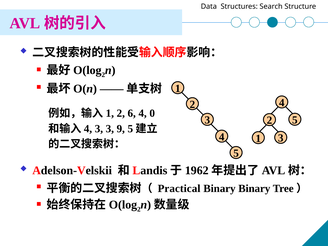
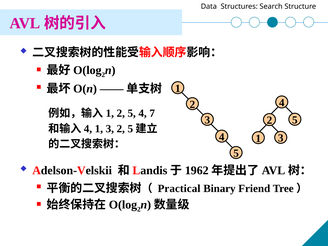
2 6: 6 -> 5
0: 0 -> 7
3 at (99, 129): 3 -> 1
3 9: 9 -> 2
Binary Binary: Binary -> Friend
